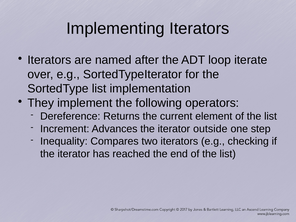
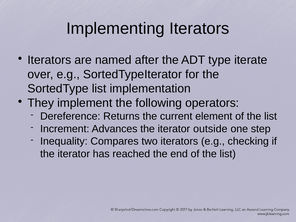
loop: loop -> type
